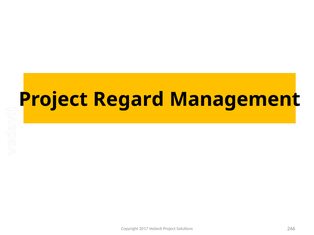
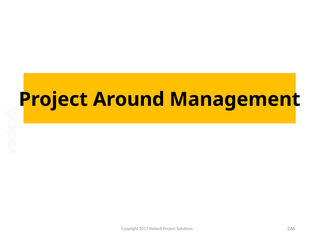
Regard: Regard -> Around
